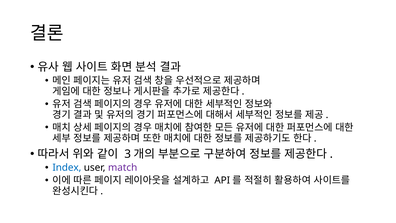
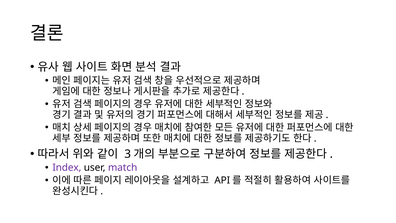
Index colour: blue -> purple
